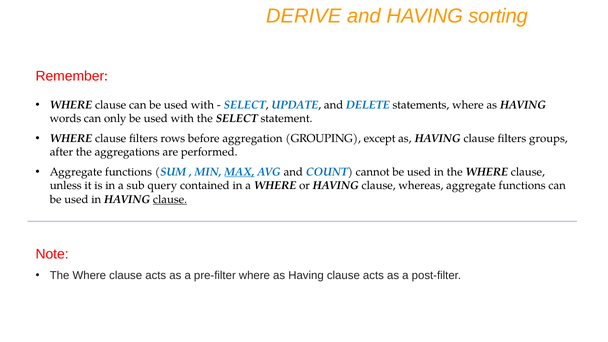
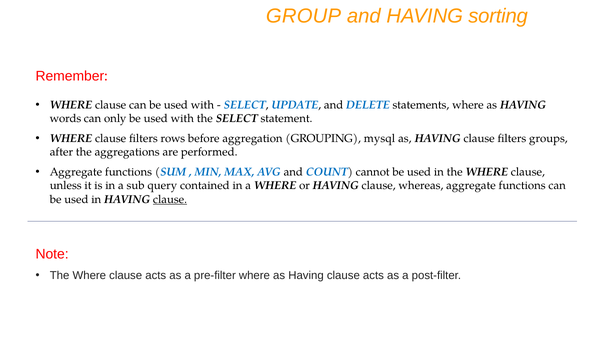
DERIVE: DERIVE -> GROUP
except: except -> mysql
MAX underline: present -> none
